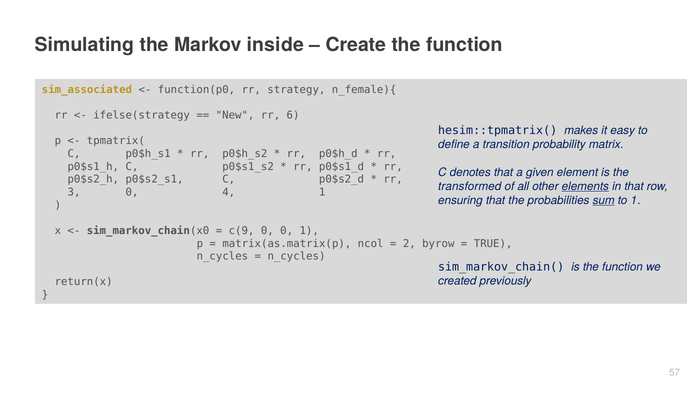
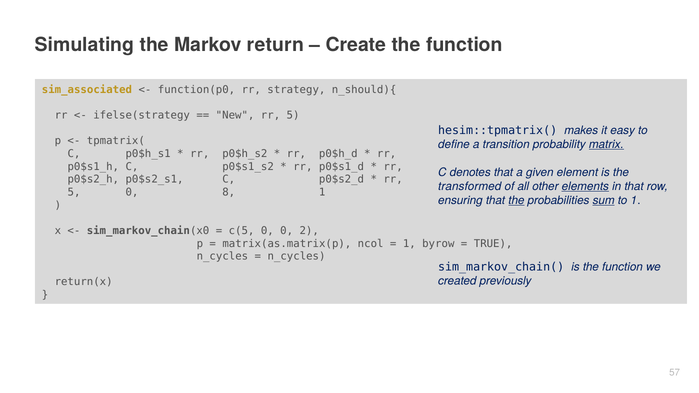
inside: inside -> return
n_female){: n_female){ -> n_should){
New rr 6: 6 -> 5
matrix underline: none -> present
3 at (74, 192): 3 -> 5
4: 4 -> 8
the at (516, 200) underline: none -> present
c(9: c(9 -> c(5
0 1: 1 -> 2
2 at (409, 244): 2 -> 1
